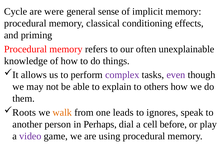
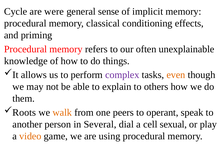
even colour: purple -> orange
leads: leads -> peers
ignores: ignores -> operant
Perhaps: Perhaps -> Several
before: before -> sexual
video colour: purple -> orange
